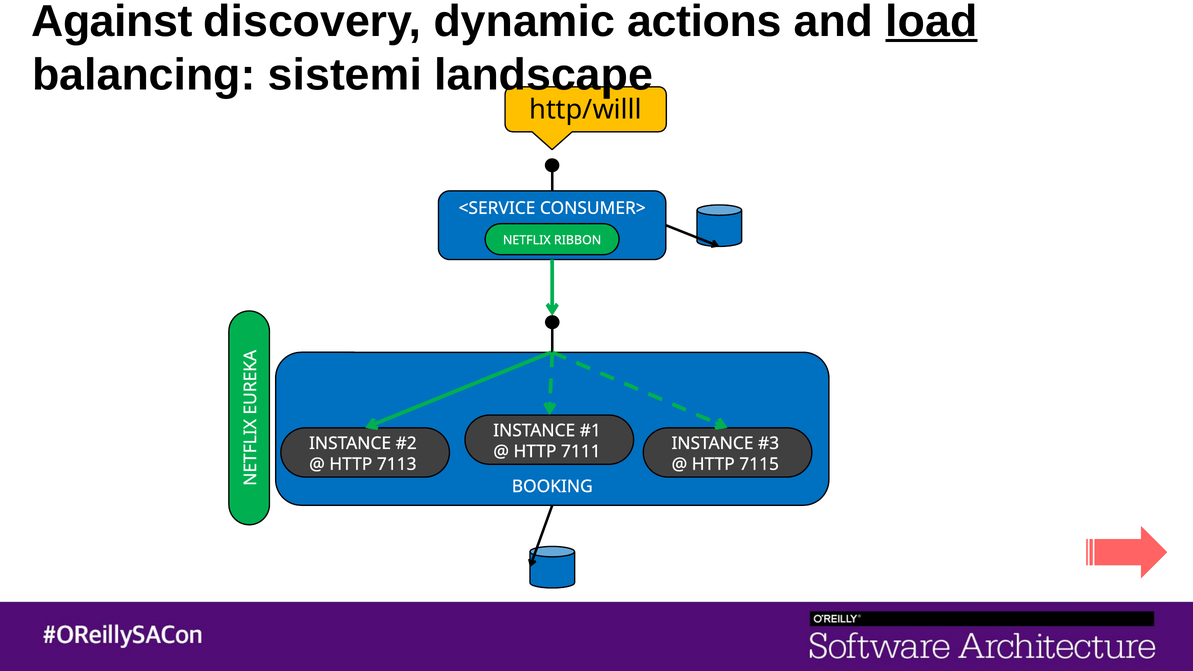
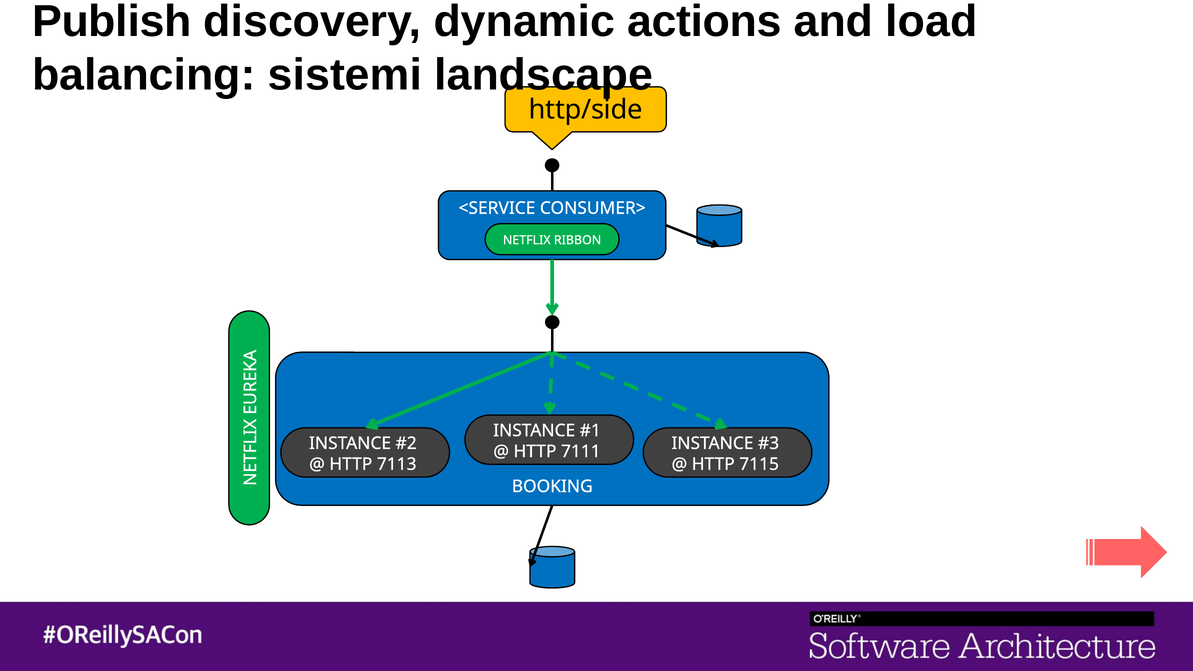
Against: Against -> Publish
load underline: present -> none
http/willl: http/willl -> http/side
